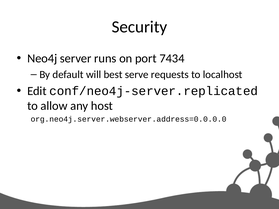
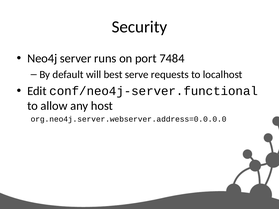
7434: 7434 -> 7484
conf/neo4j-server.replicated: conf/neo4j-server.replicated -> conf/neo4j-server.functional
